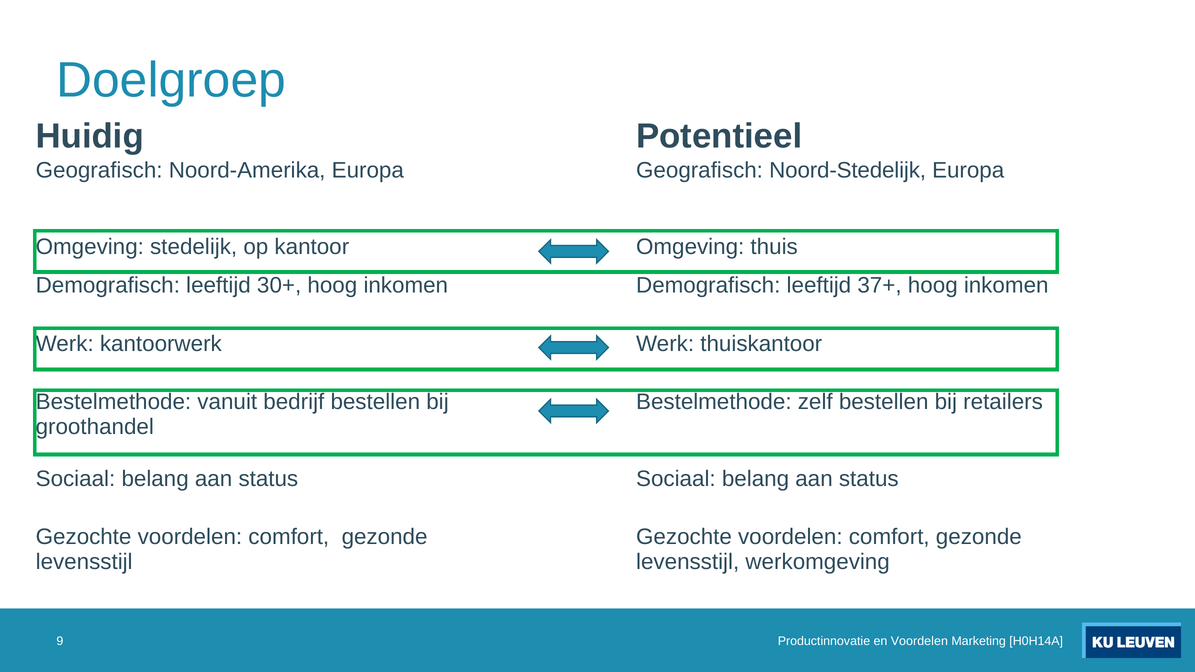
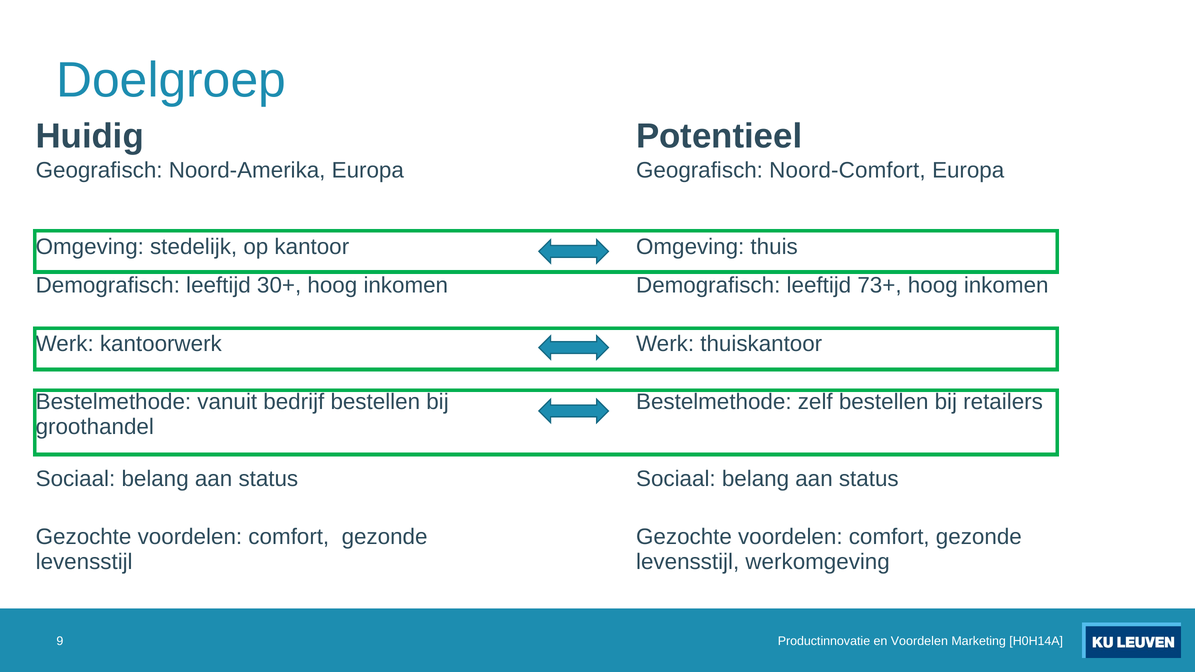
Noord-Stedelijk: Noord-Stedelijk -> Noord-Comfort
37+: 37+ -> 73+
